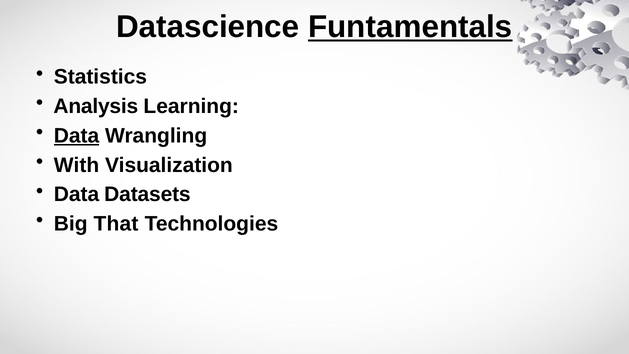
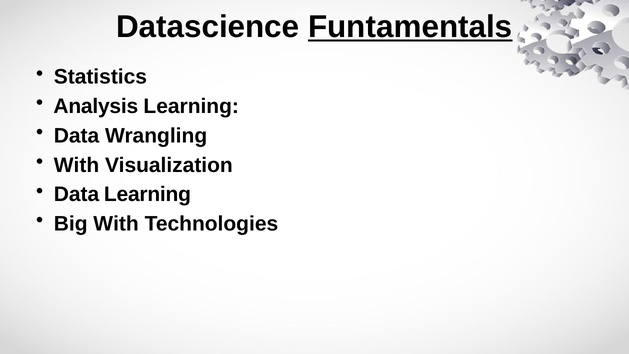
Data at (77, 136) underline: present -> none
Data Datasets: Datasets -> Learning
Big That: That -> With
